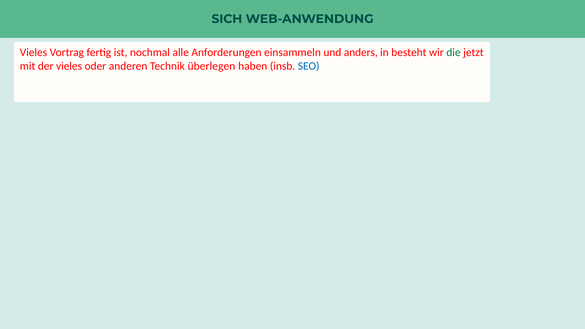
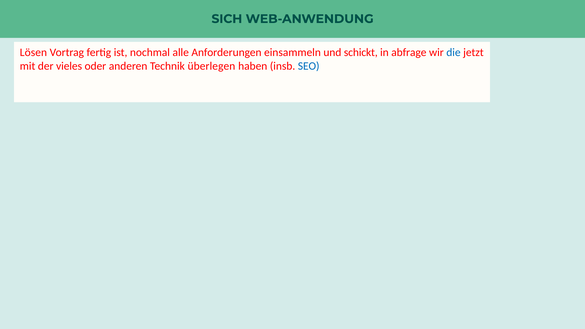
Vieles at (33, 52): Vieles -> Lösen
anders: anders -> schickt
besteht: besteht -> abfrage
die colour: green -> blue
